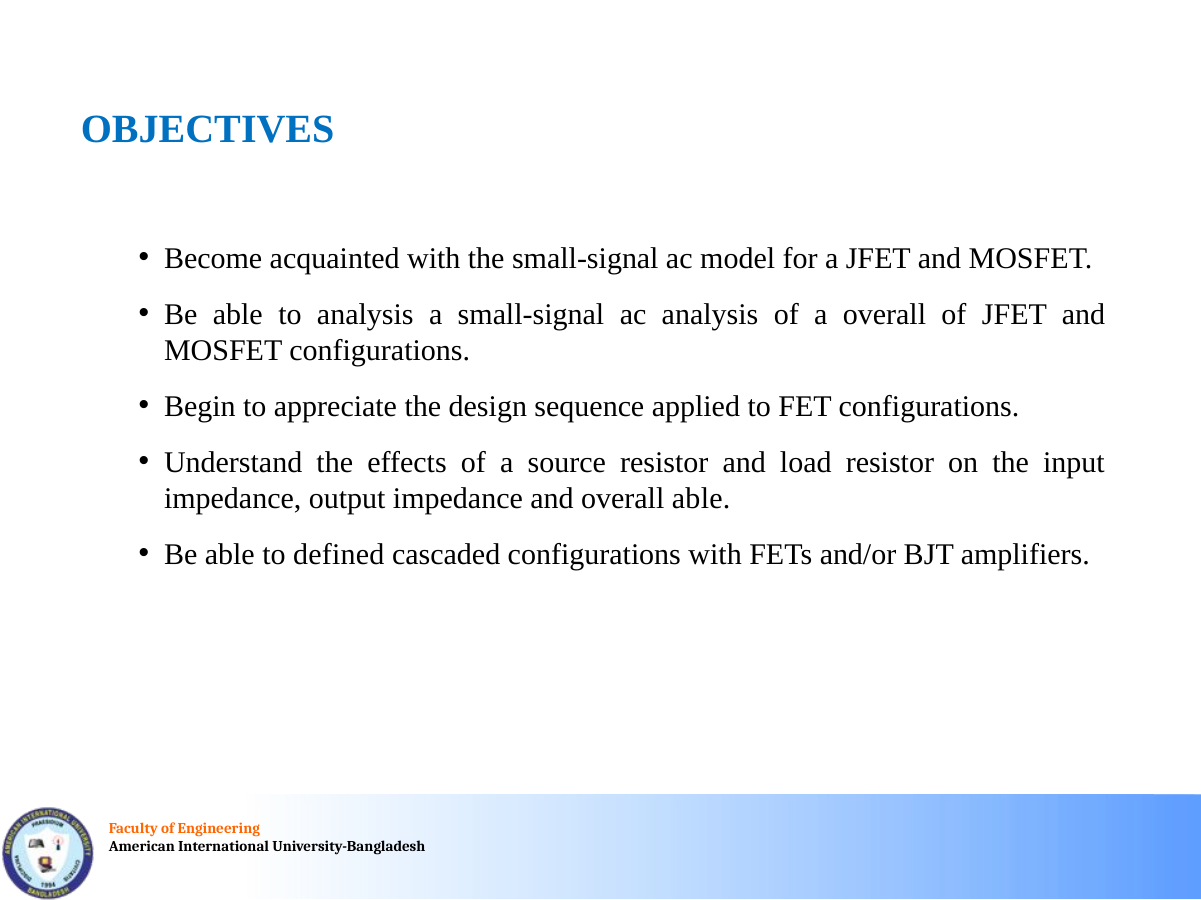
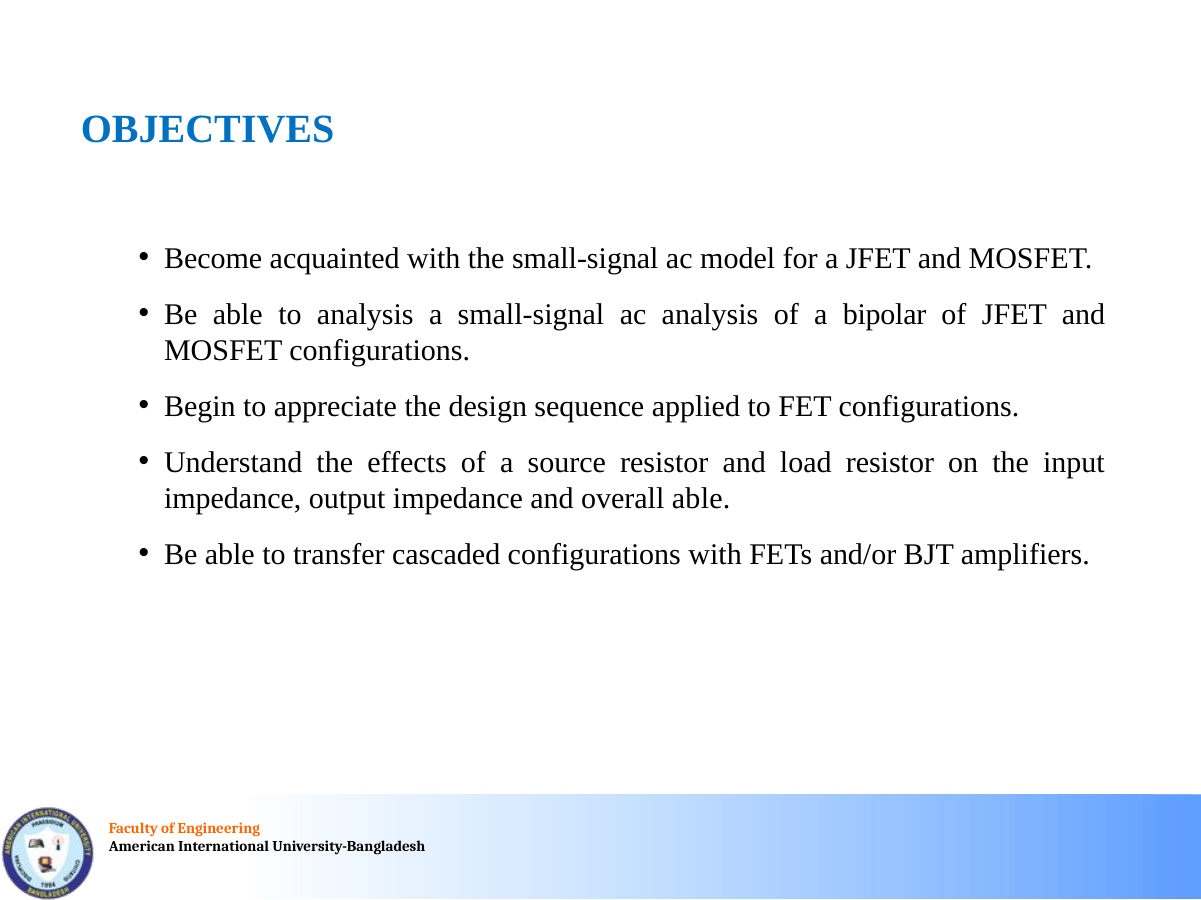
a overall: overall -> bipolar
defined: defined -> transfer
